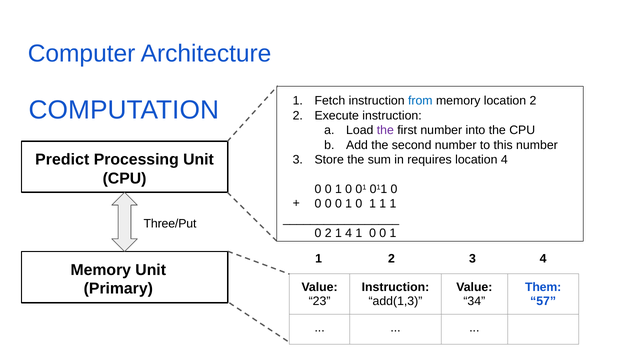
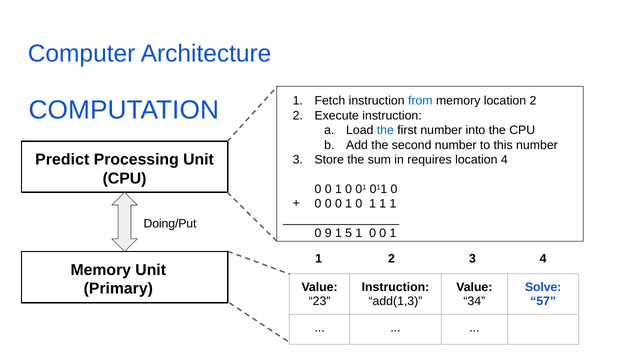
the at (385, 130) colour: purple -> blue
Three/Put: Three/Put -> Doing/Put
0 2: 2 -> 9
1 4: 4 -> 5
Them: Them -> Solve
